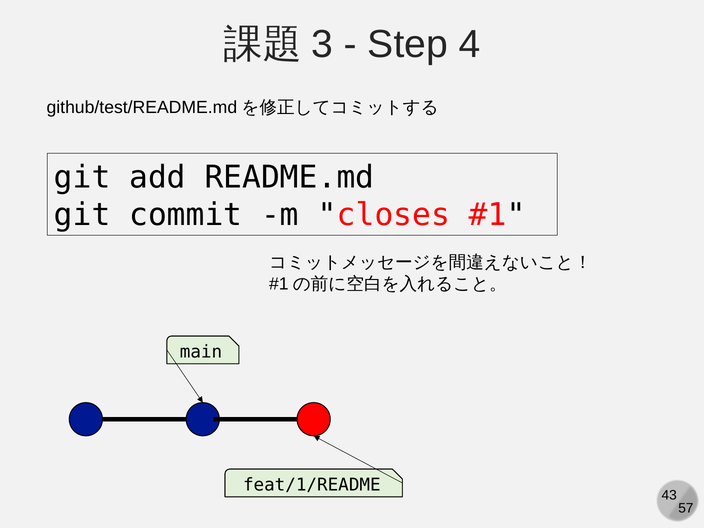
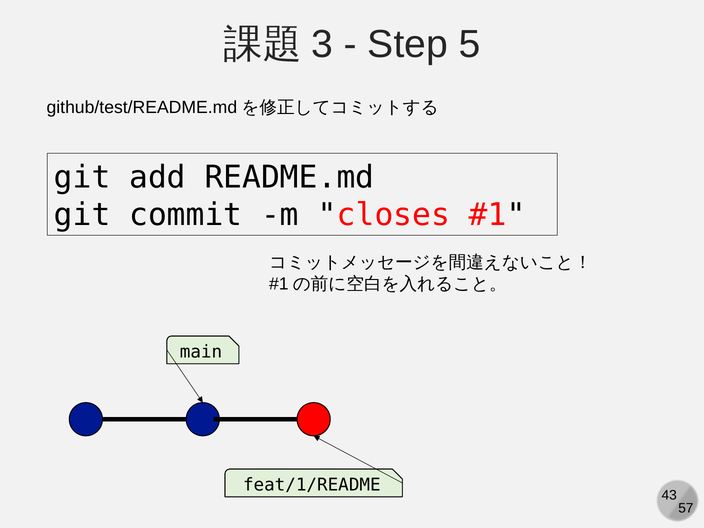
4: 4 -> 5
